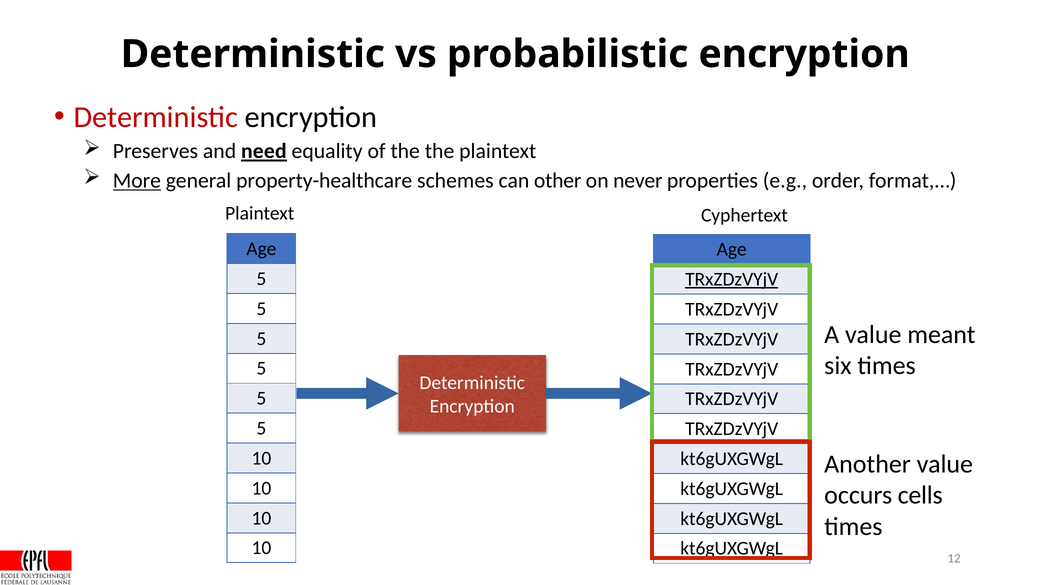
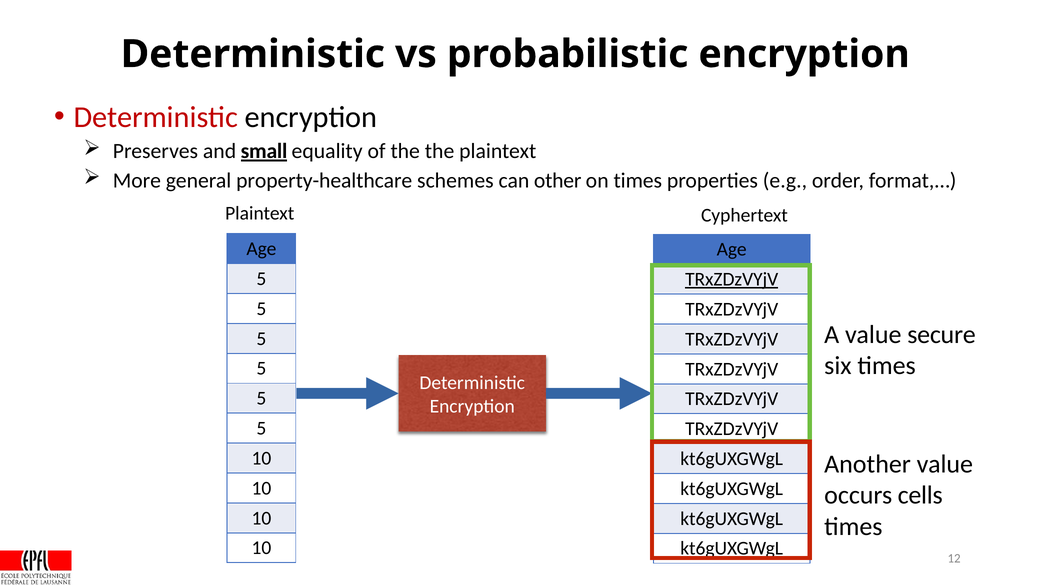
need: need -> small
More underline: present -> none
on never: never -> times
meant: meant -> secure
